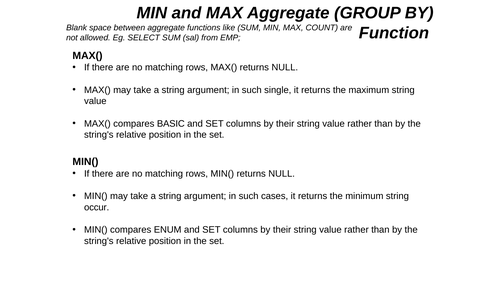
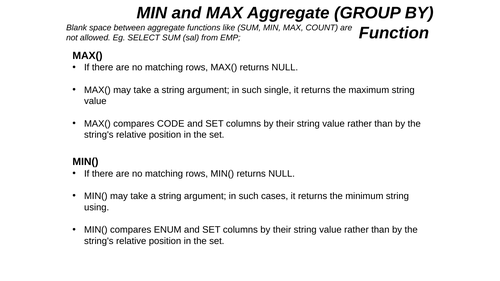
BASIC: BASIC -> CODE
occur: occur -> using
